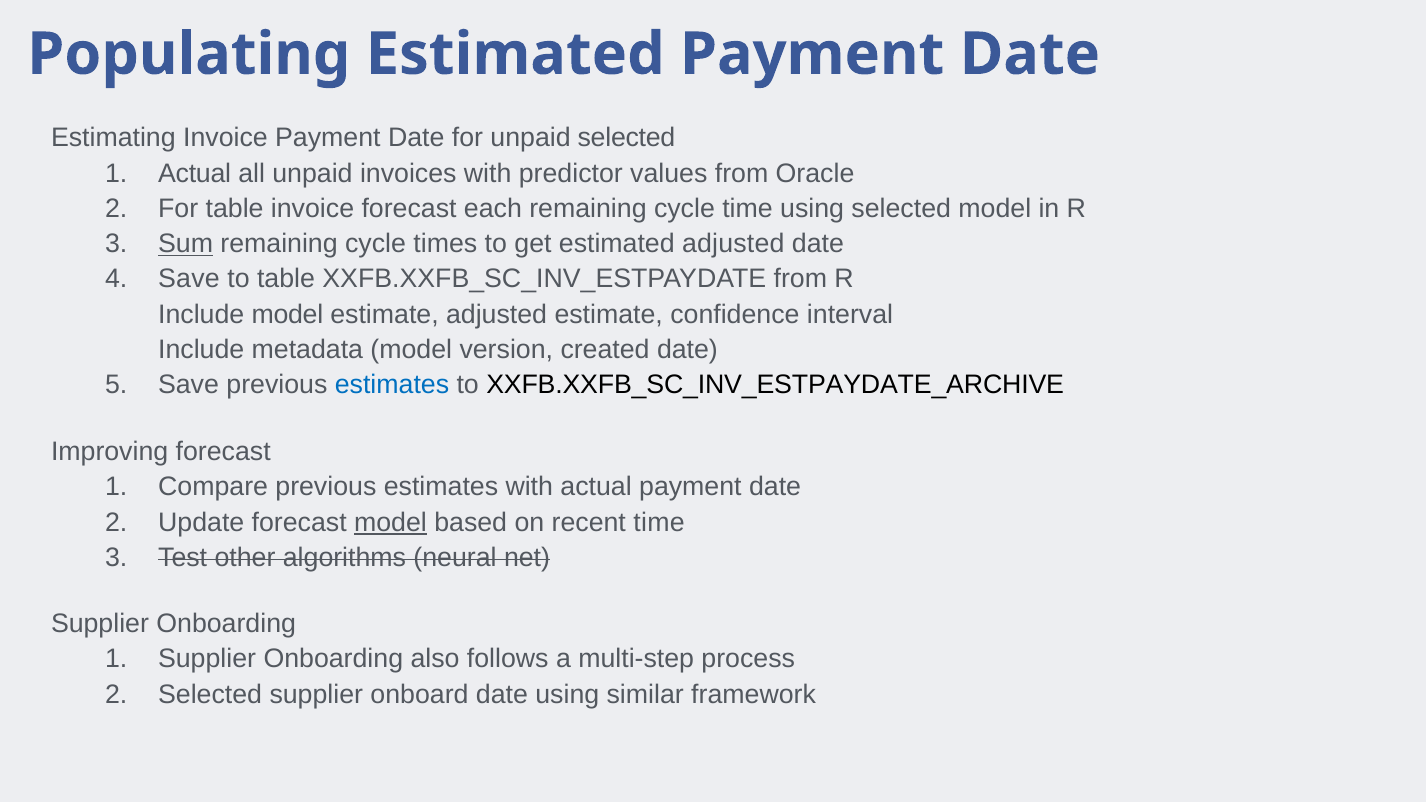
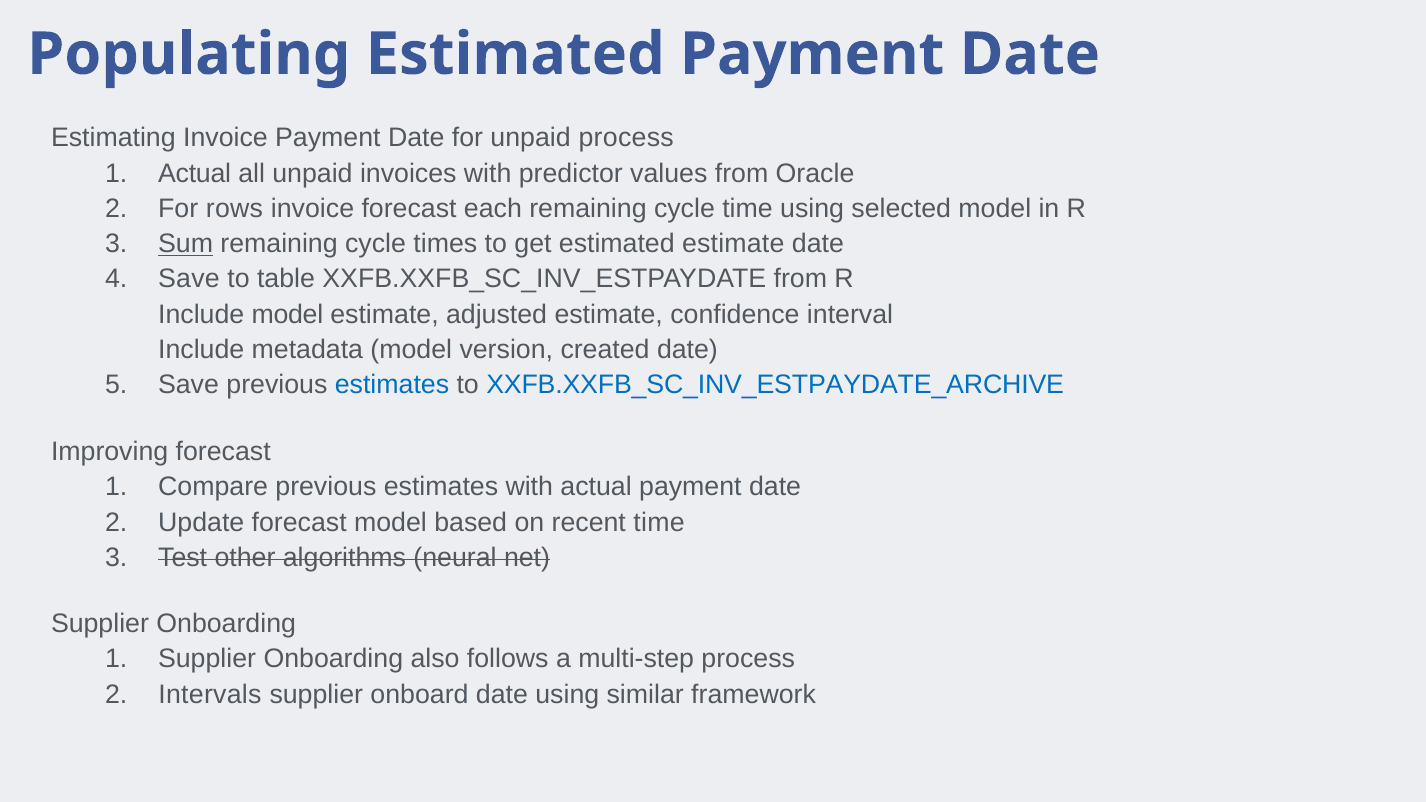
unpaid selected: selected -> process
For table: table -> rows
estimated adjusted: adjusted -> estimate
XXFB.XXFB_SC_INV_ESTPAYDATE_ARCHIVE colour: black -> blue
model at (390, 522) underline: present -> none
Selected at (210, 694): Selected -> Intervals
